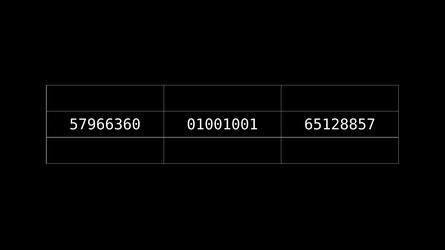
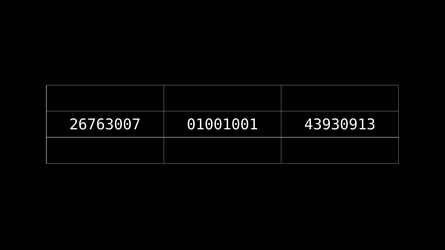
57966360: 57966360 -> 26763007
65128857: 65128857 -> 43930913
